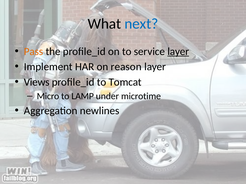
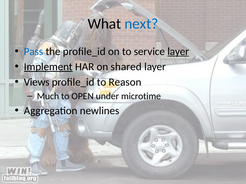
Pass colour: orange -> blue
Implement underline: none -> present
reason: reason -> shared
Tomcat: Tomcat -> Reason
Micro: Micro -> Much
LAMP: LAMP -> OPEN
